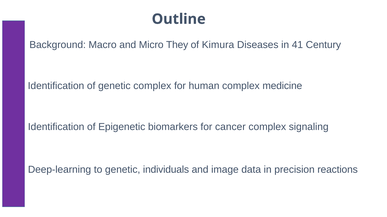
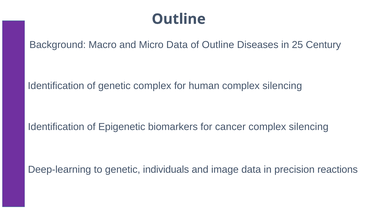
Micro They: They -> Data
of Kimura: Kimura -> Outline
41: 41 -> 25
human complex medicine: medicine -> silencing
signaling at (309, 127): signaling -> silencing
